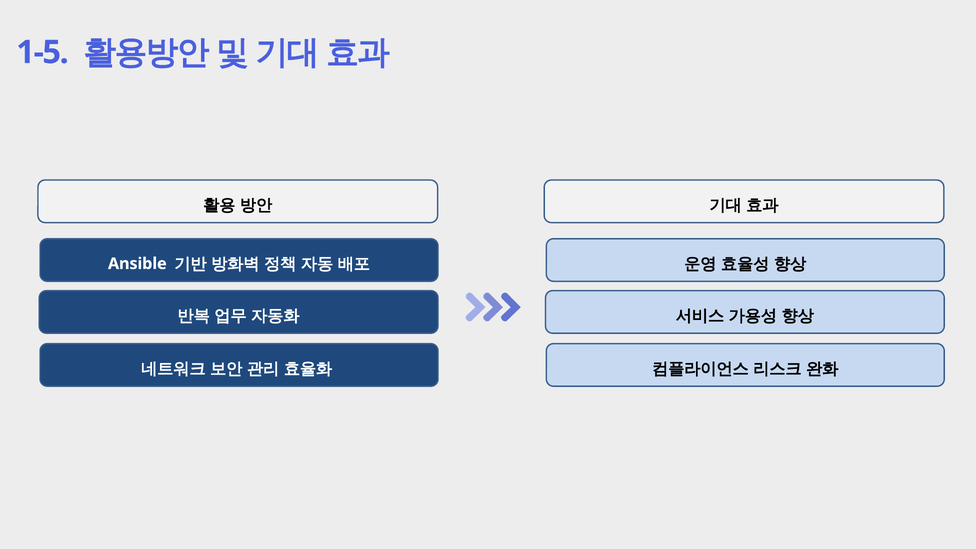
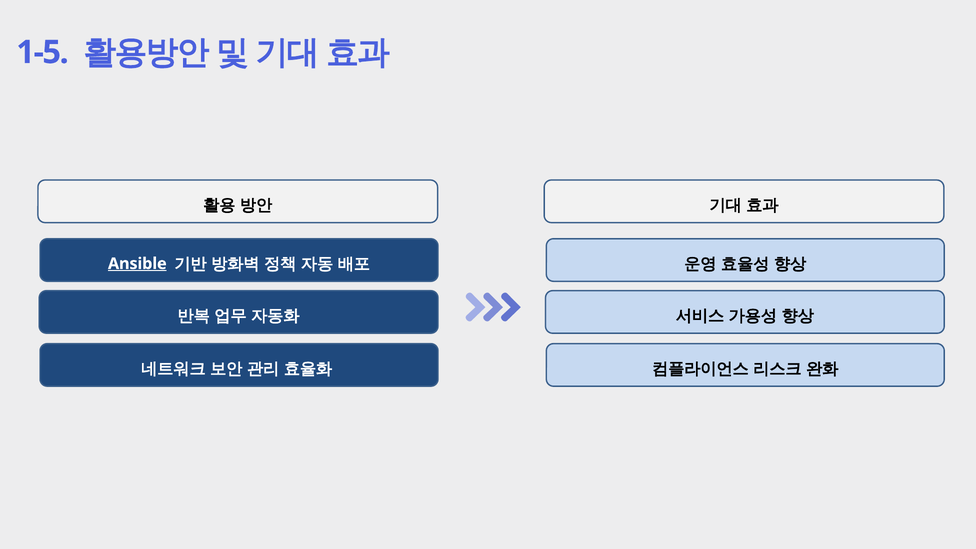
Ansible underline: none -> present
